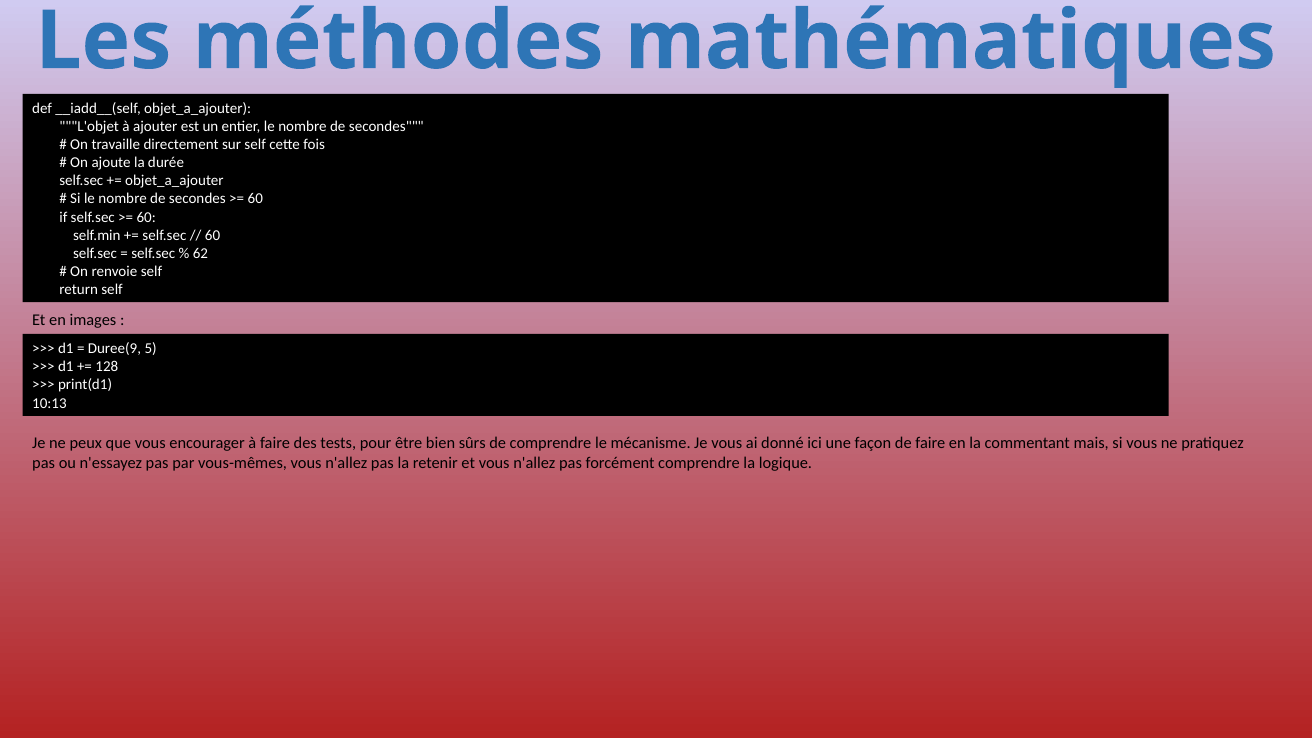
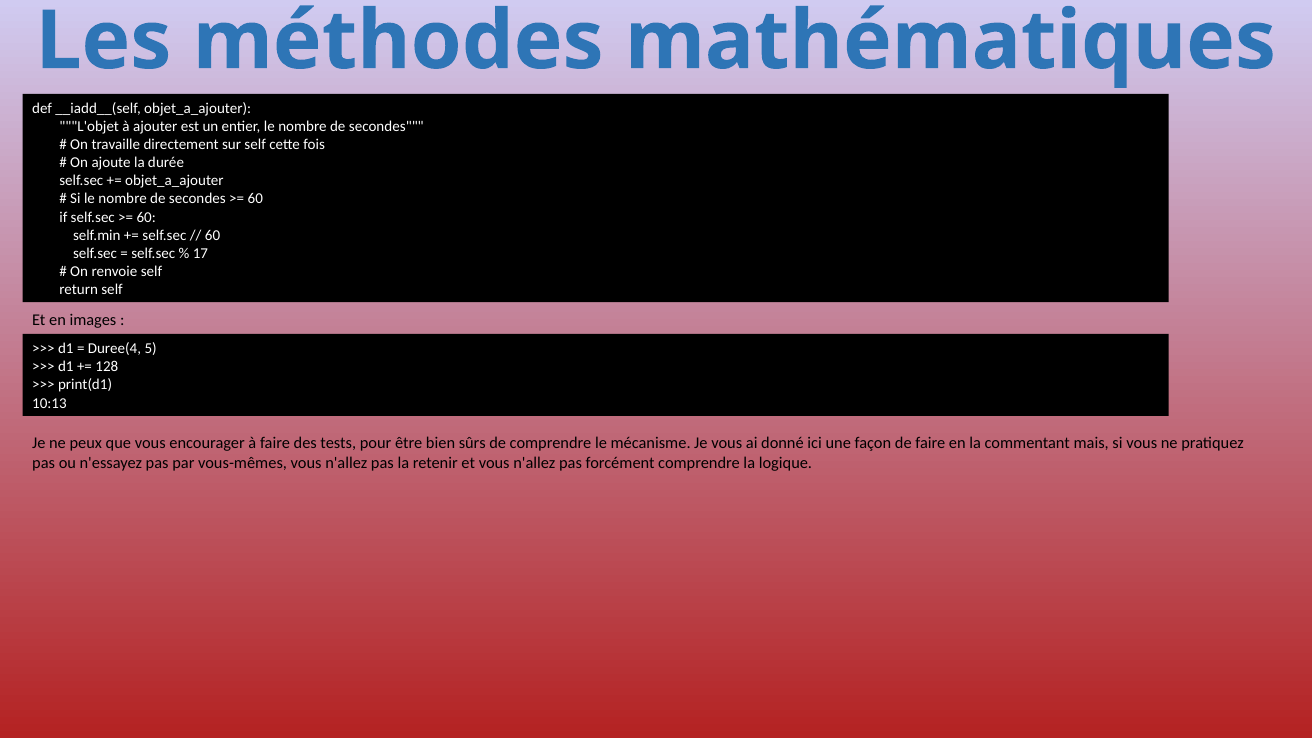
62: 62 -> 17
Duree(9: Duree(9 -> Duree(4
